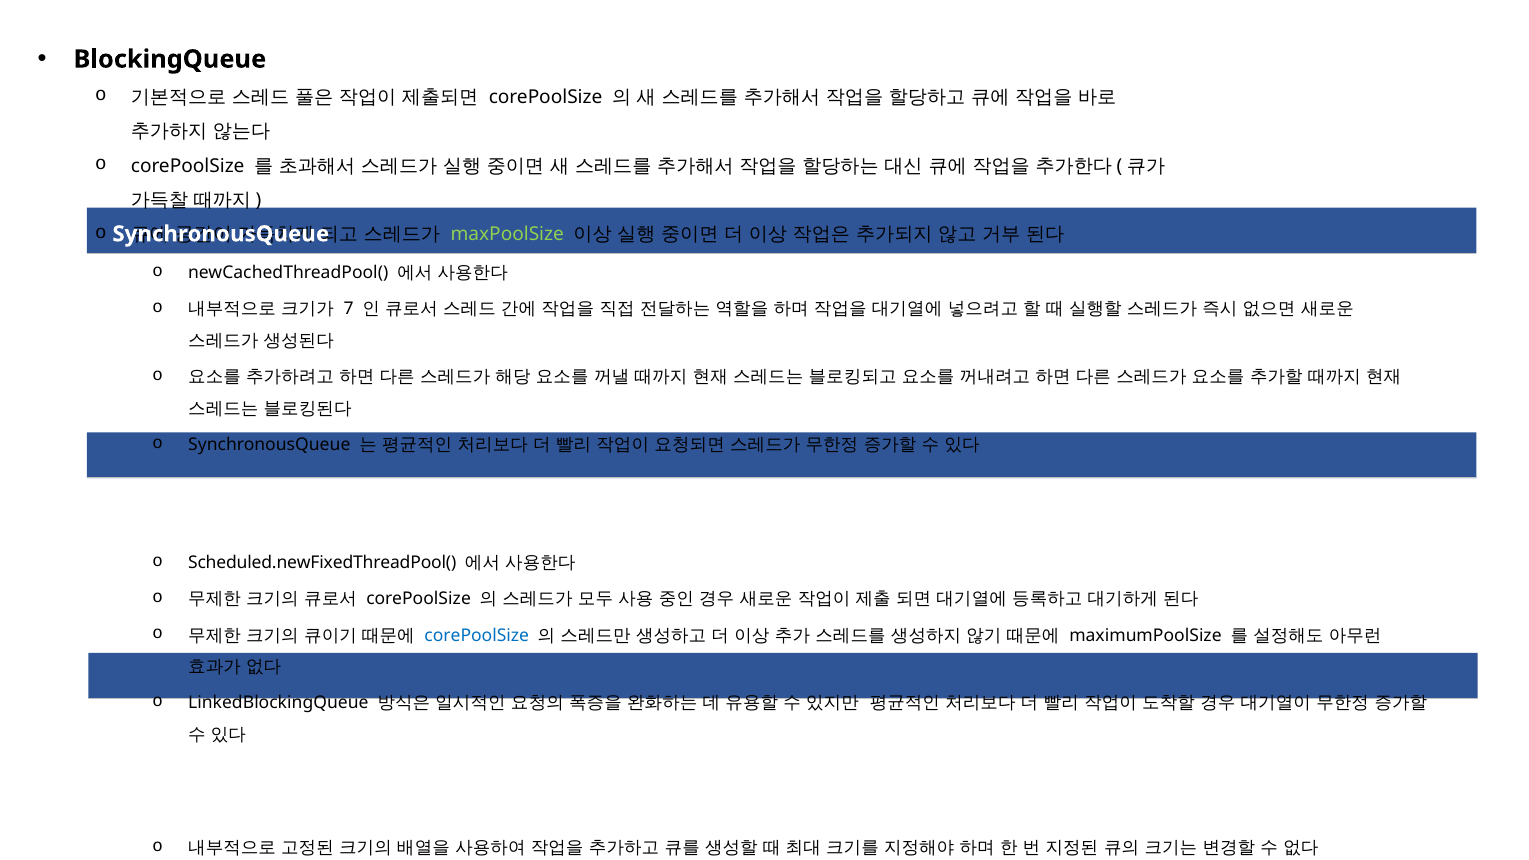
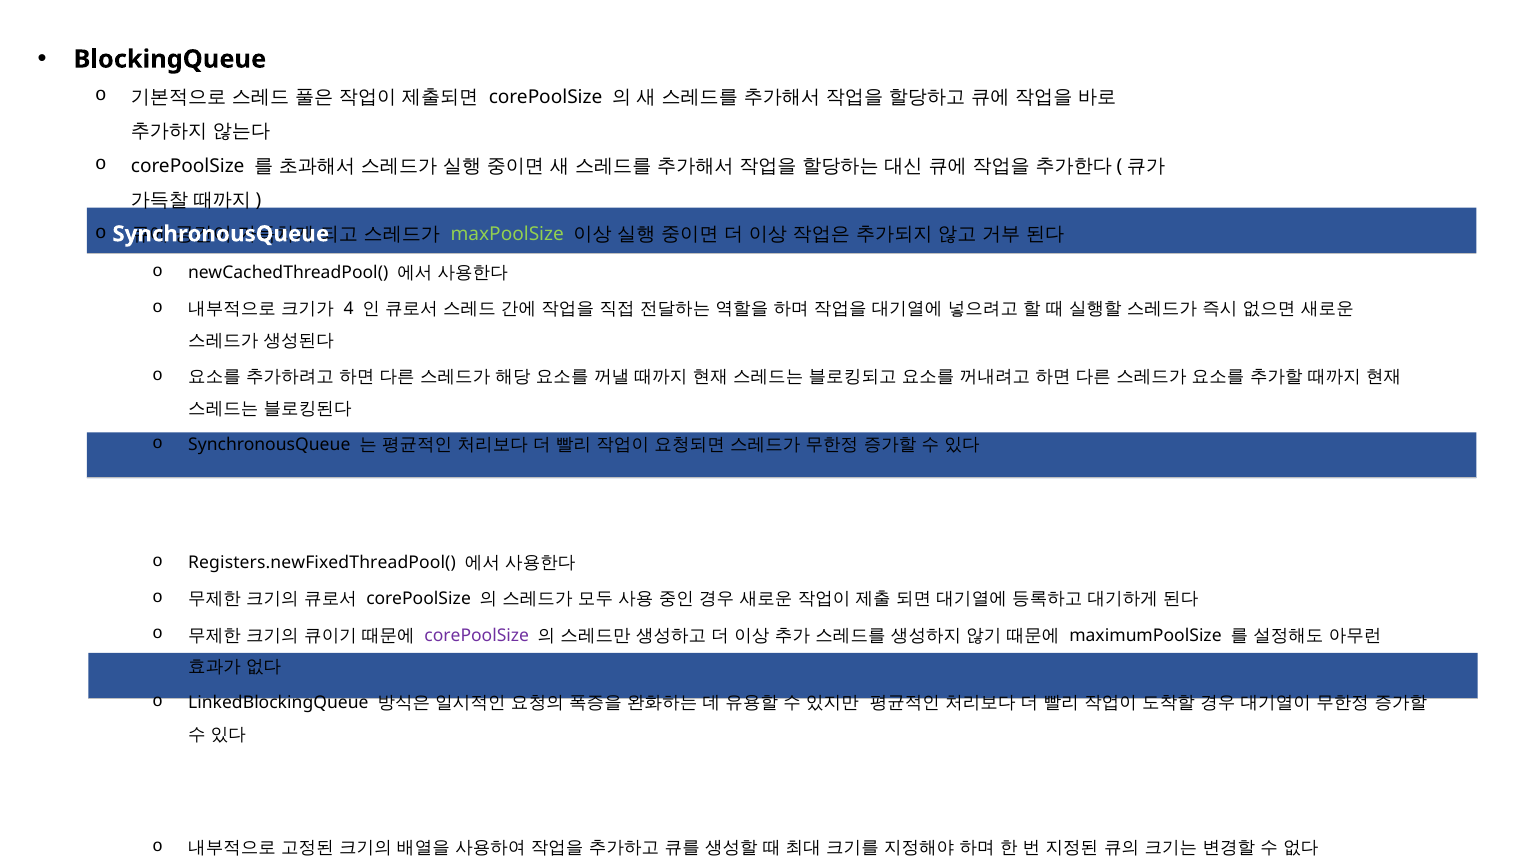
7: 7 -> 4
Scheduled.newFixedThreadPool(: Scheduled.newFixedThreadPool( -> Registers.newFixedThreadPool(
corePoolSize at (477, 635) colour: blue -> purple
